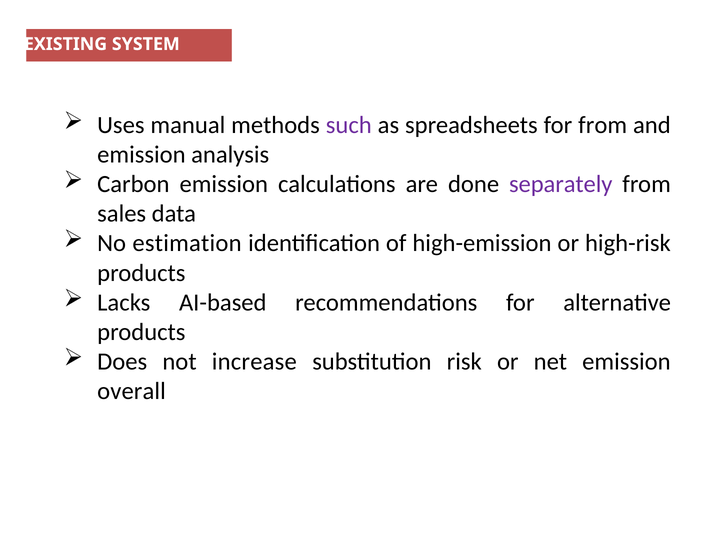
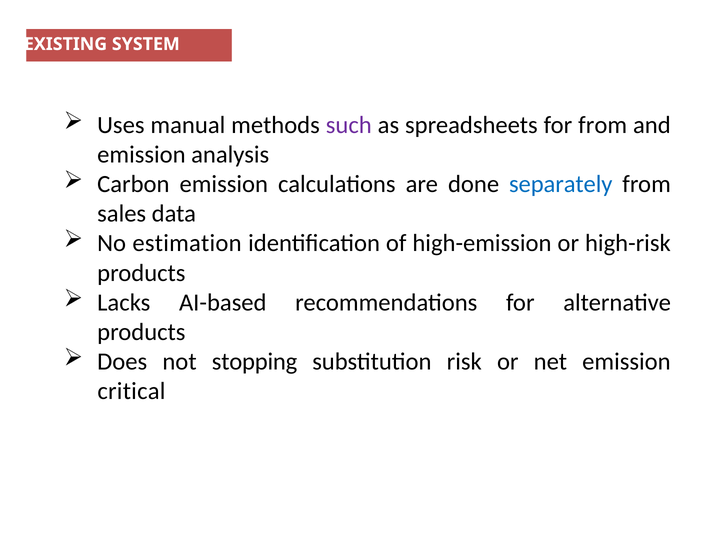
separately colour: purple -> blue
increase: increase -> stopping
overall: overall -> critical
